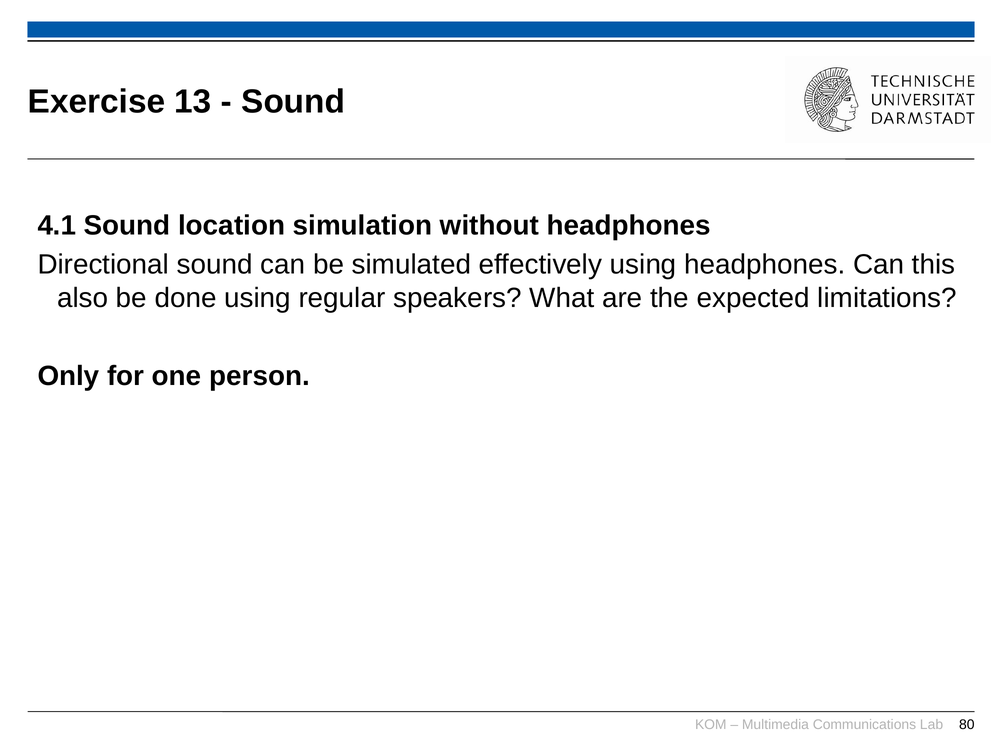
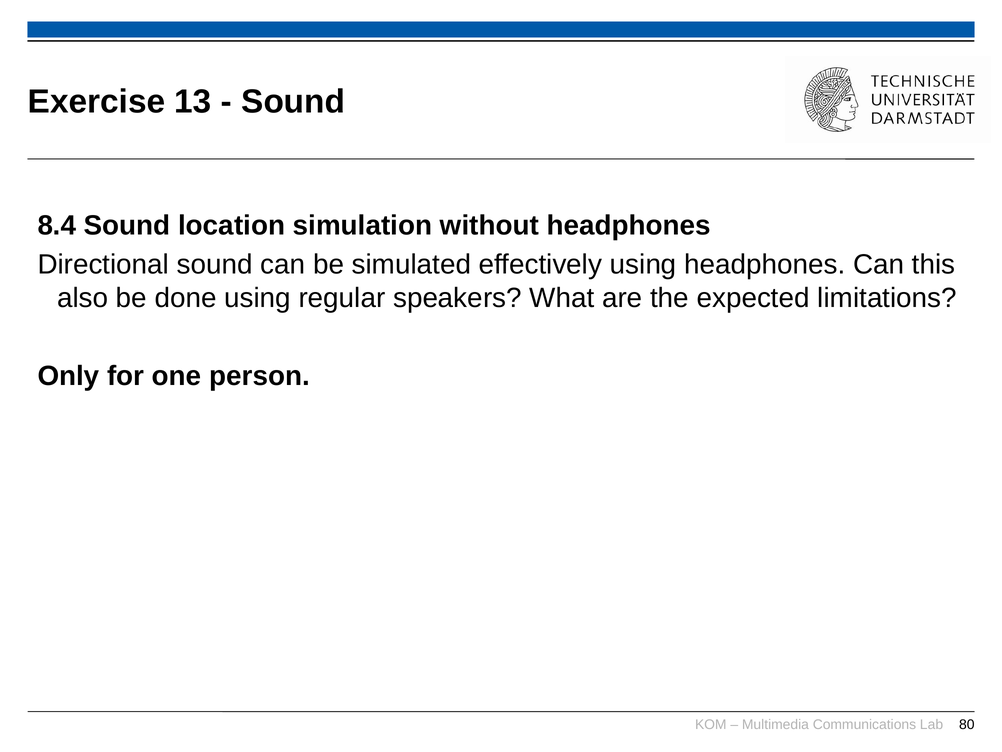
4.1: 4.1 -> 8.4
